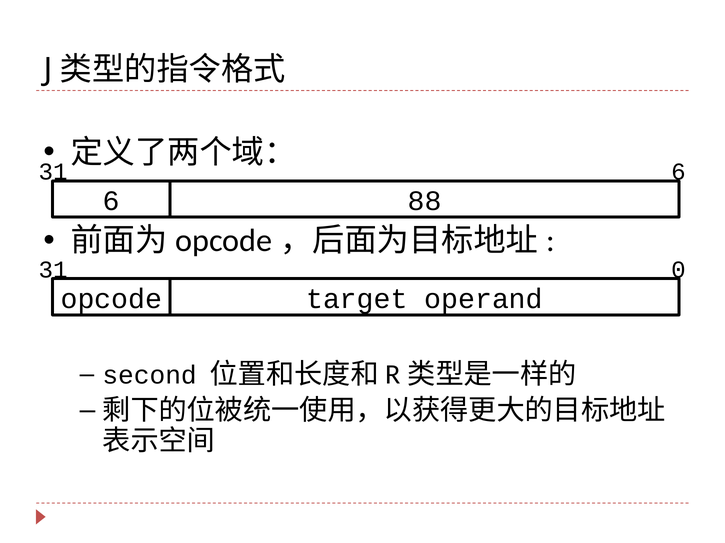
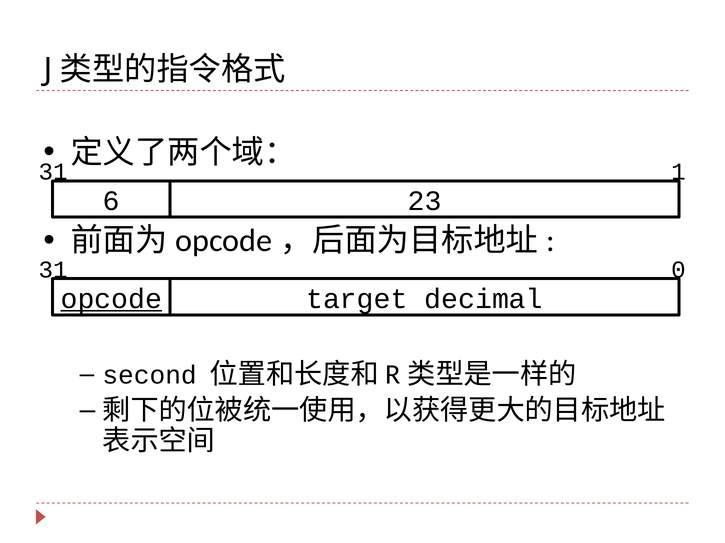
31 6: 6 -> 1
88: 88 -> 23
opcode underline: none -> present
operand: operand -> decimal
